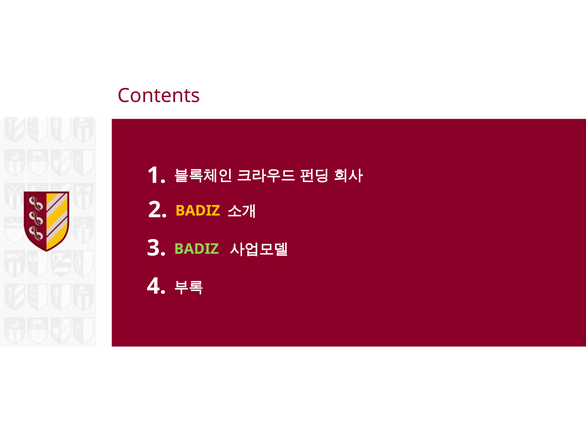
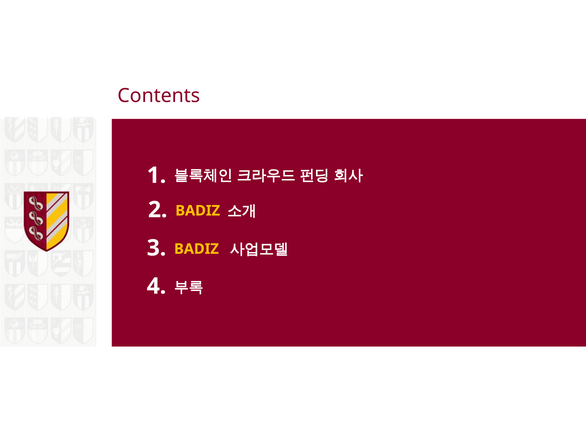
BADIZ at (196, 249) colour: light green -> yellow
